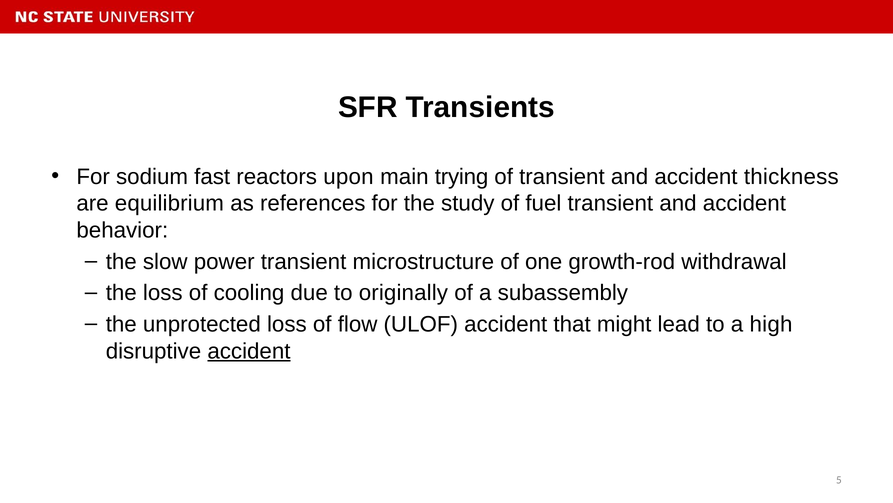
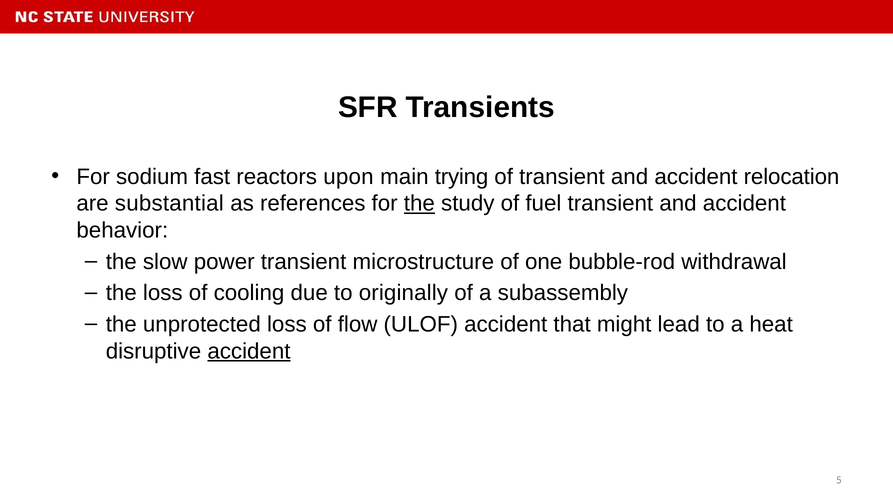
thickness: thickness -> relocation
equilibrium: equilibrium -> substantial
the at (419, 203) underline: none -> present
growth-rod: growth-rod -> bubble-rod
high: high -> heat
